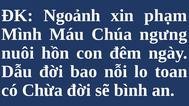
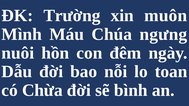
Ngoảnh: Ngoảnh -> Trường
phạm: phạm -> muôn
